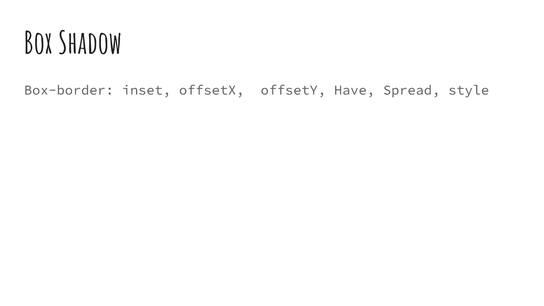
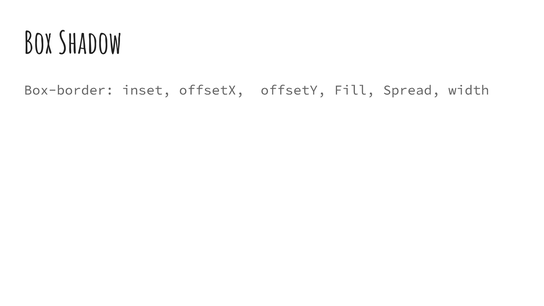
Have: Have -> Fill
style: style -> width
